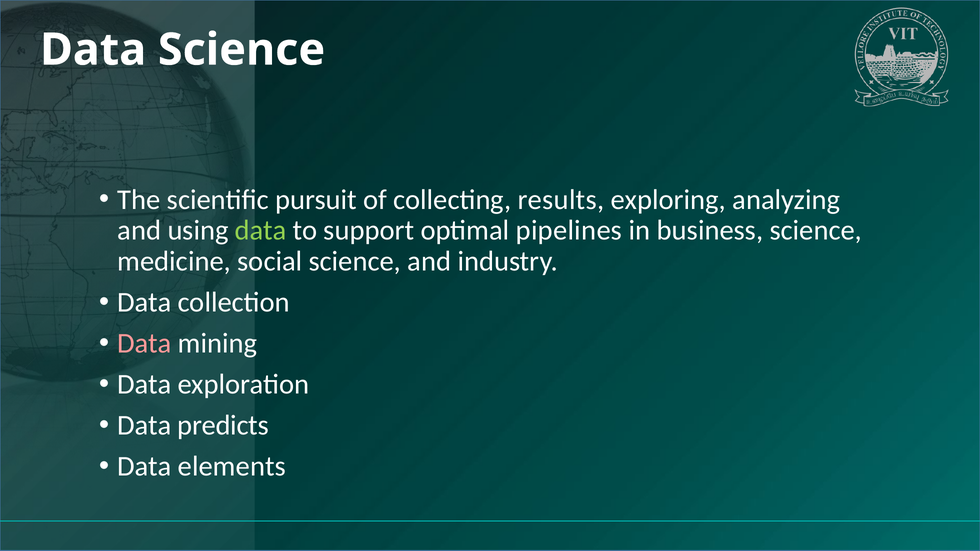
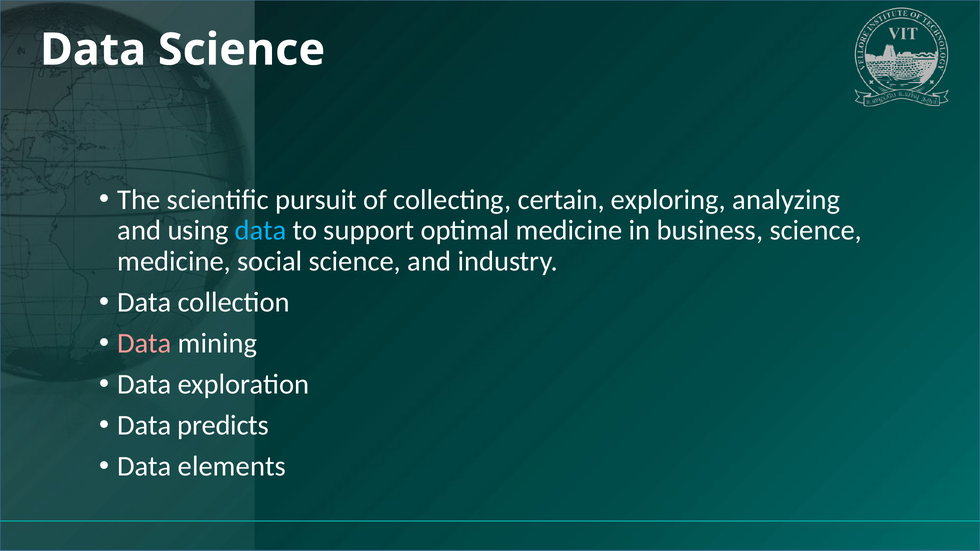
results: results -> certain
data at (261, 231) colour: light green -> light blue
optimal pipelines: pipelines -> medicine
